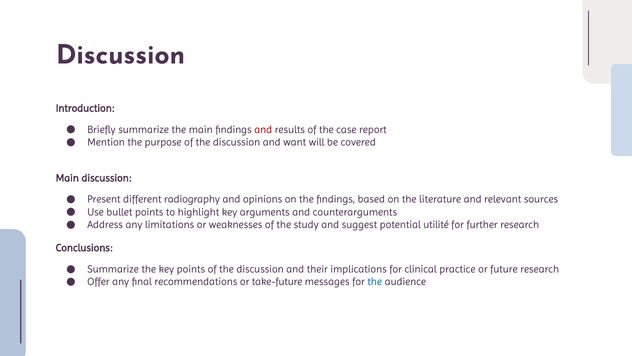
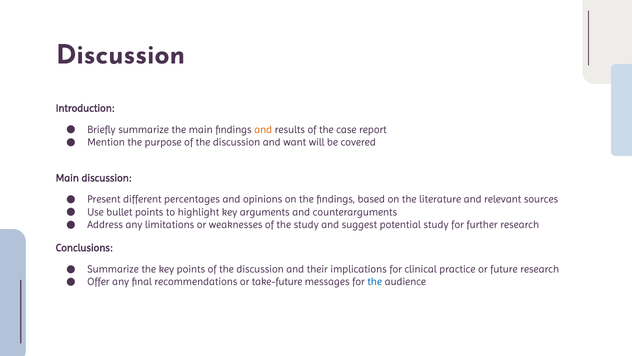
and at (263, 129) colour: red -> orange
radiography: radiography -> percentages
potential utilité: utilité -> study
